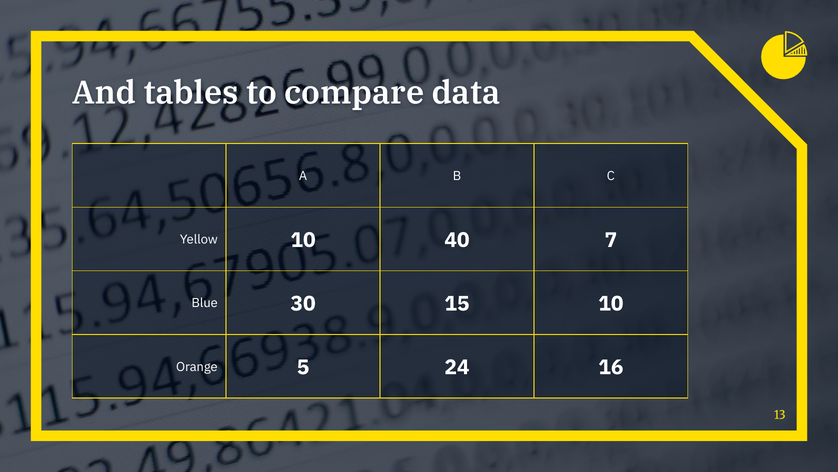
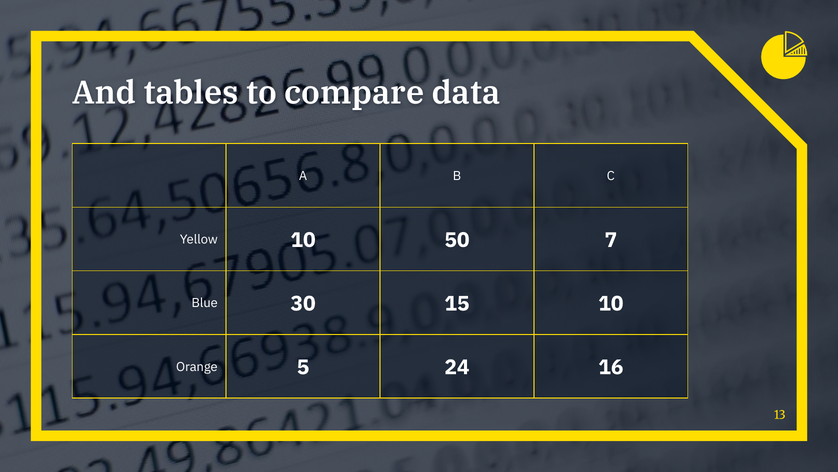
40: 40 -> 50
